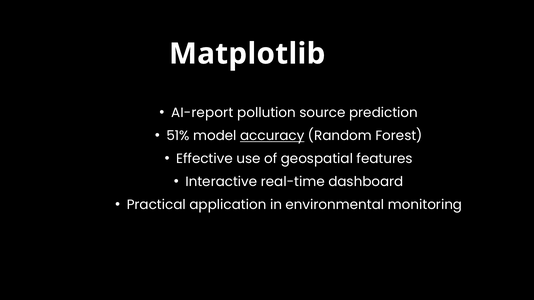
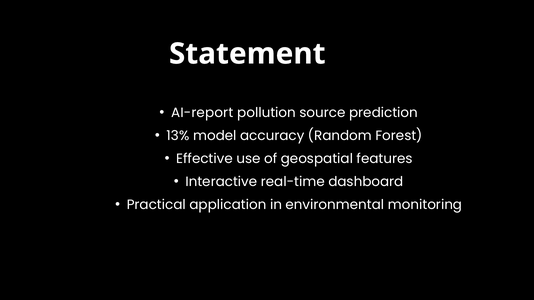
Matplotlib: Matplotlib -> Statement
51%: 51% -> 13%
accuracy underline: present -> none
